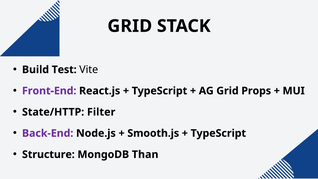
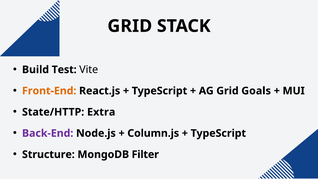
Front-End colour: purple -> orange
Props: Props -> Goals
Filter: Filter -> Extra
Smooth.js: Smooth.js -> Column.js
Than: Than -> Filter
